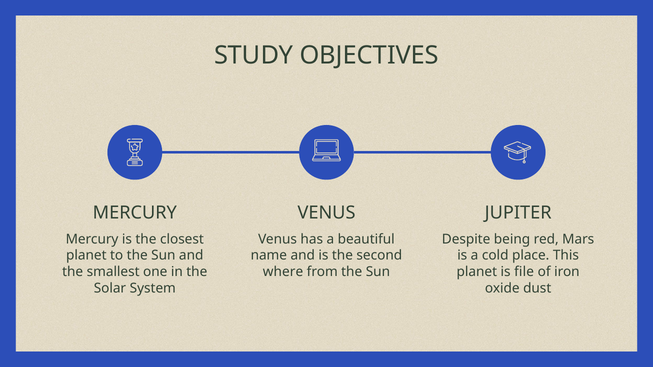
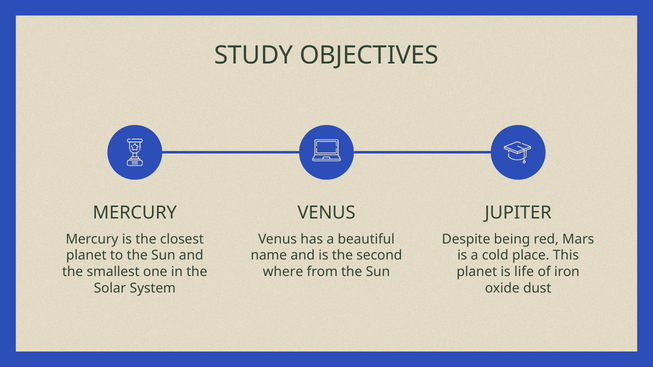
file: file -> life
